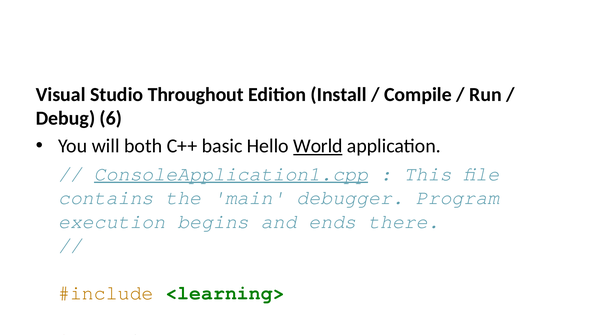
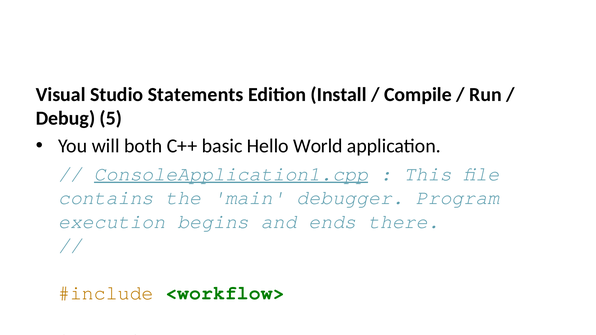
Throughout: Throughout -> Statements
Debug 6: 6 -> 5
World underline: present -> none
<learning>: <learning> -> <workflow>
